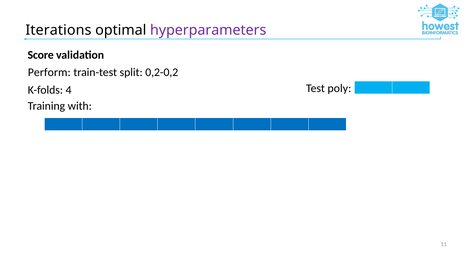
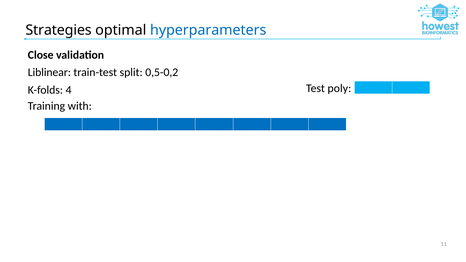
Iterations: Iterations -> Strategies
hyperparameters colour: purple -> blue
Score: Score -> Close
Perform: Perform -> Liblinear
0,2-0,2: 0,2-0,2 -> 0,5-0,2
